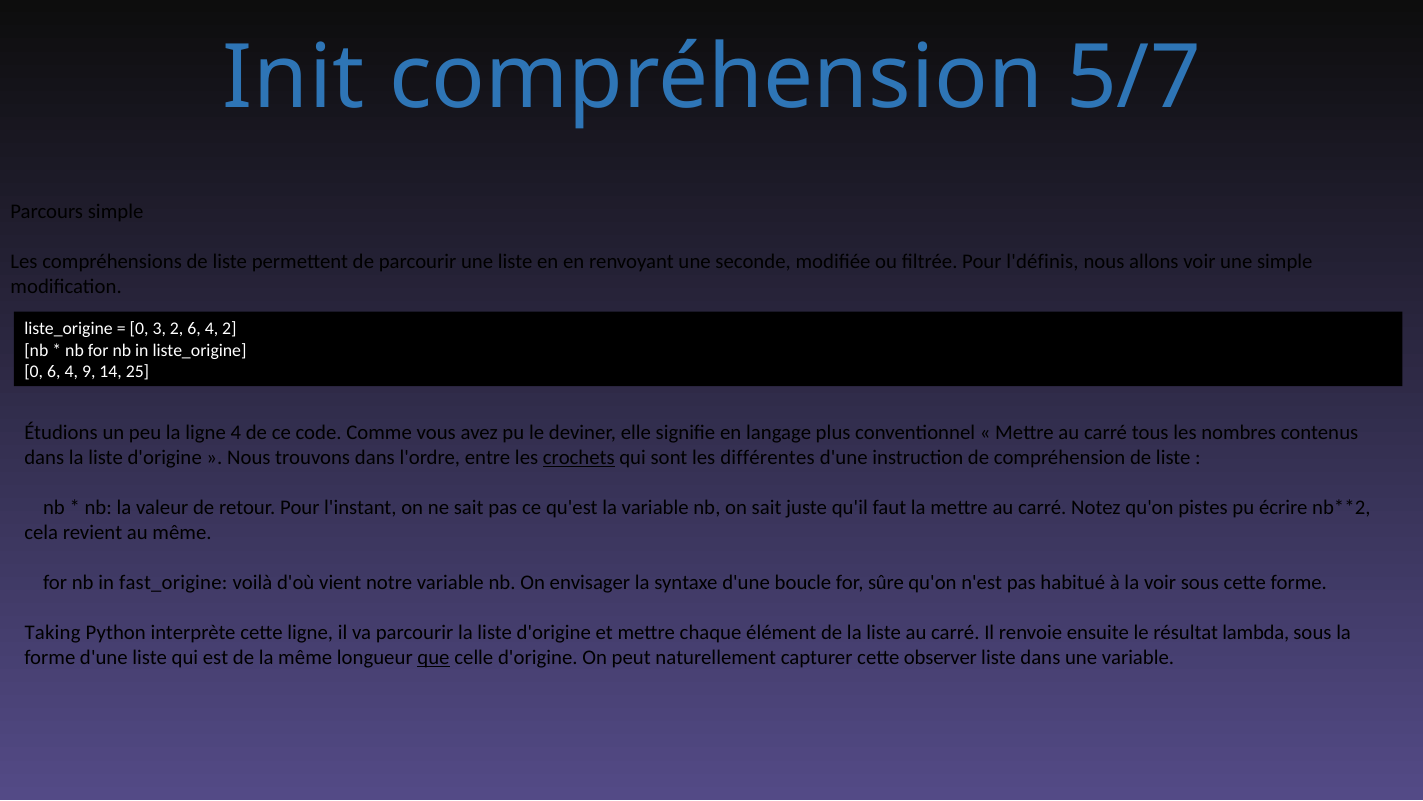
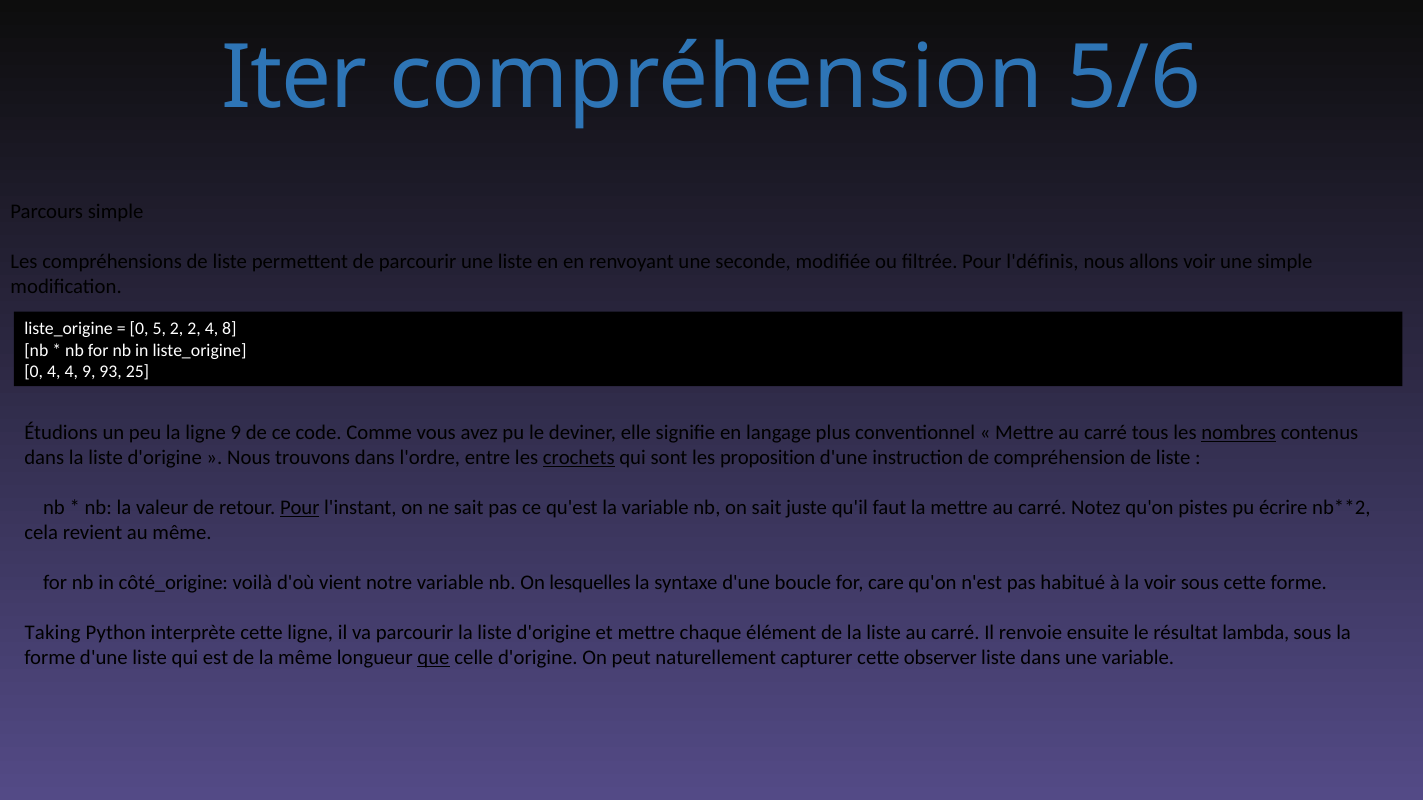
Init: Init -> Iter
5/7: 5/7 -> 5/6
3: 3 -> 5
2 6: 6 -> 2
4 2: 2 -> 8
0 6: 6 -> 4
14: 14 -> 93
ligne 4: 4 -> 9
nombres underline: none -> present
différentes: différentes -> proposition
Pour at (300, 507) underline: none -> present
fast_origine: fast_origine -> côté_origine
envisager: envisager -> lesquelles
sûre: sûre -> care
